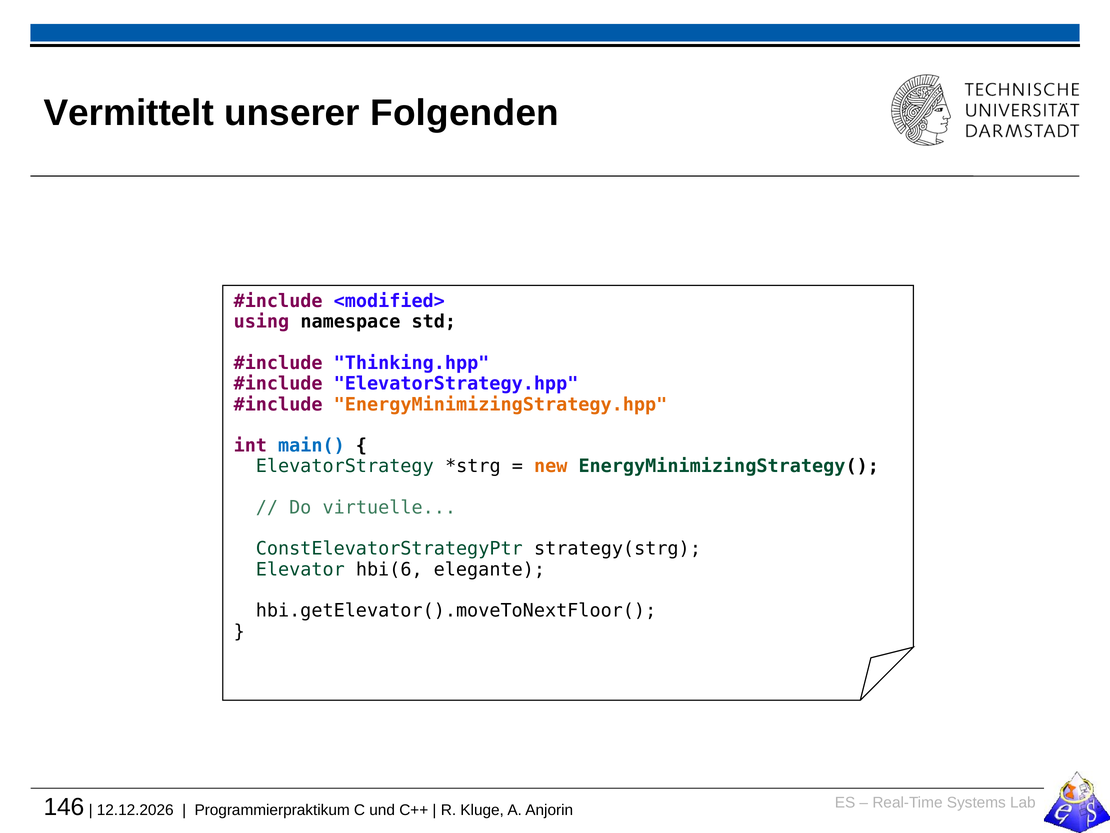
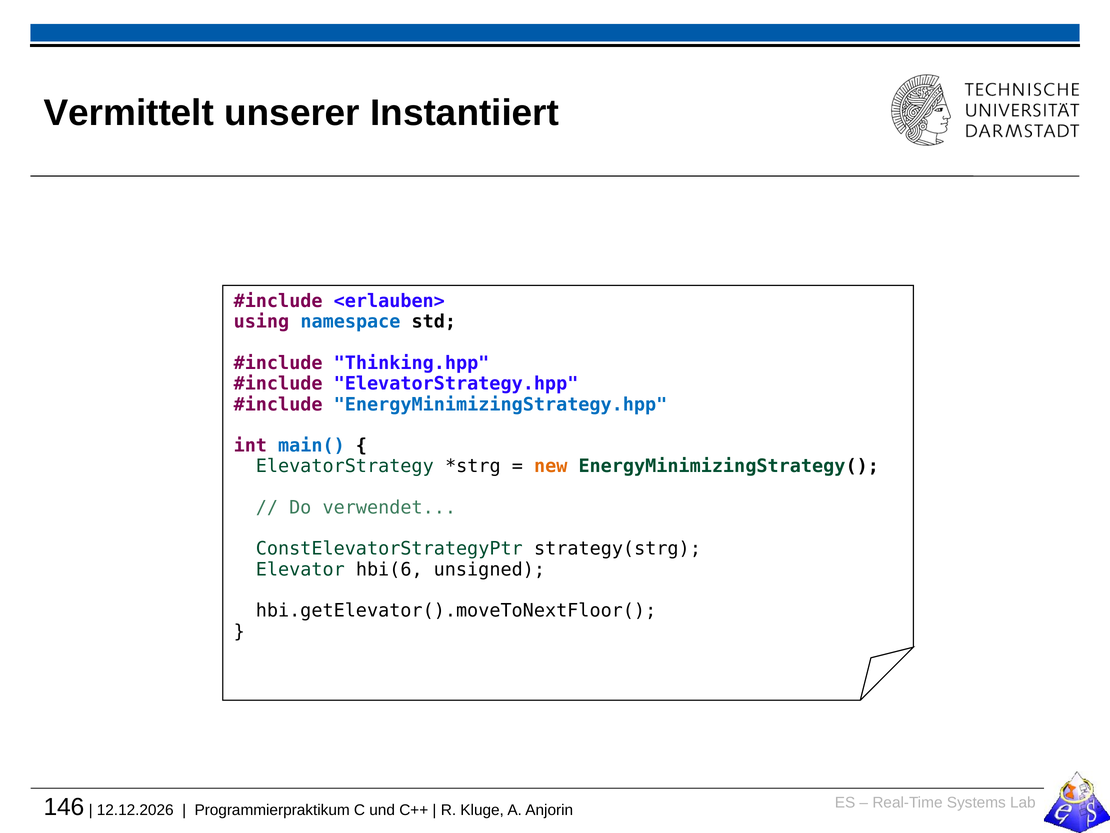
Folgenden: Folgenden -> Instantiiert
<modified>: <modified> -> <erlauben>
namespace colour: black -> blue
EnergyMinimizingStrategy.hpp colour: orange -> blue
virtuelle: virtuelle -> verwendet
elegante: elegante -> unsigned
